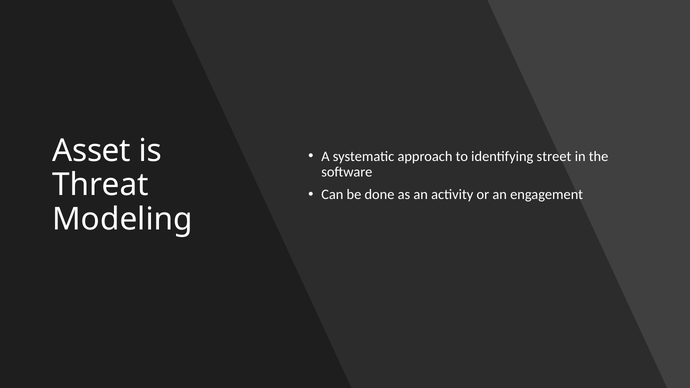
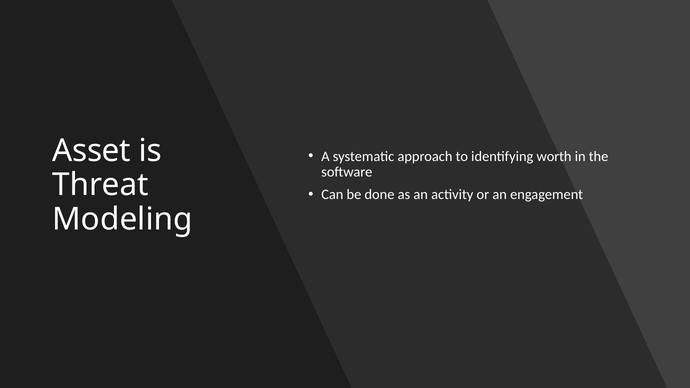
street: street -> worth
